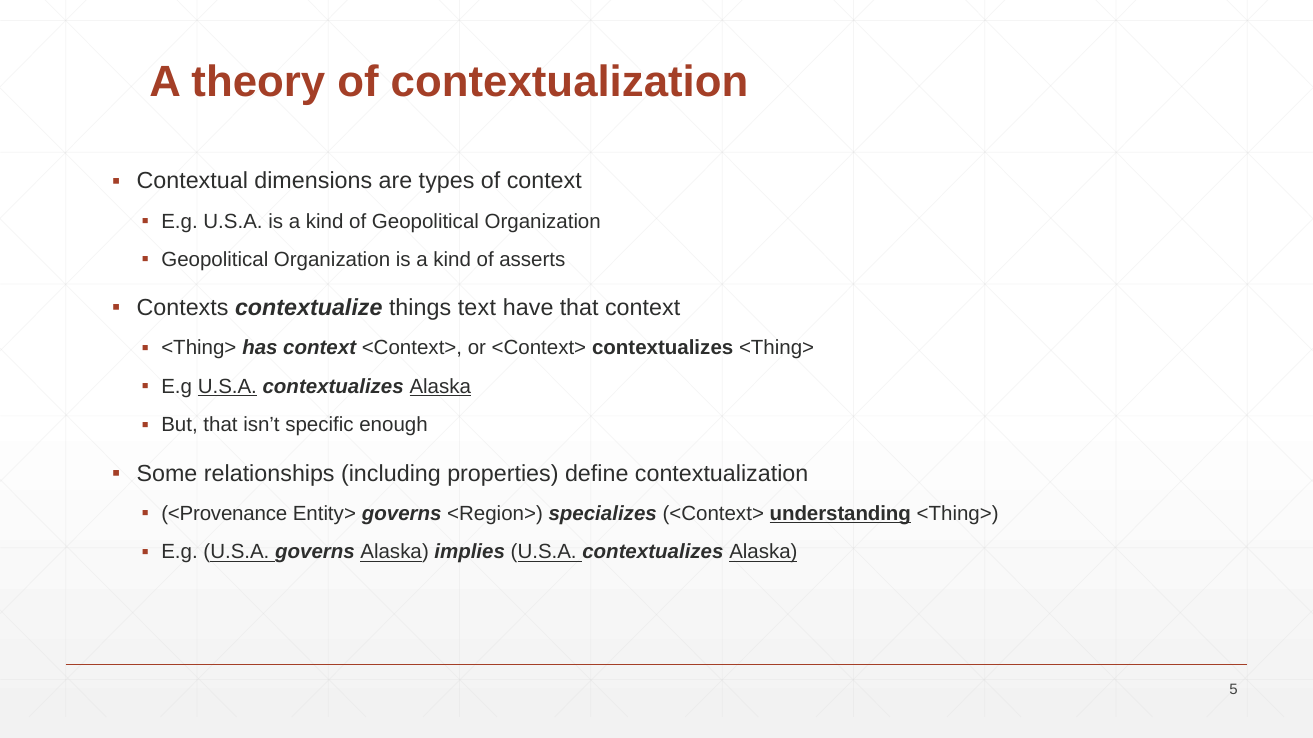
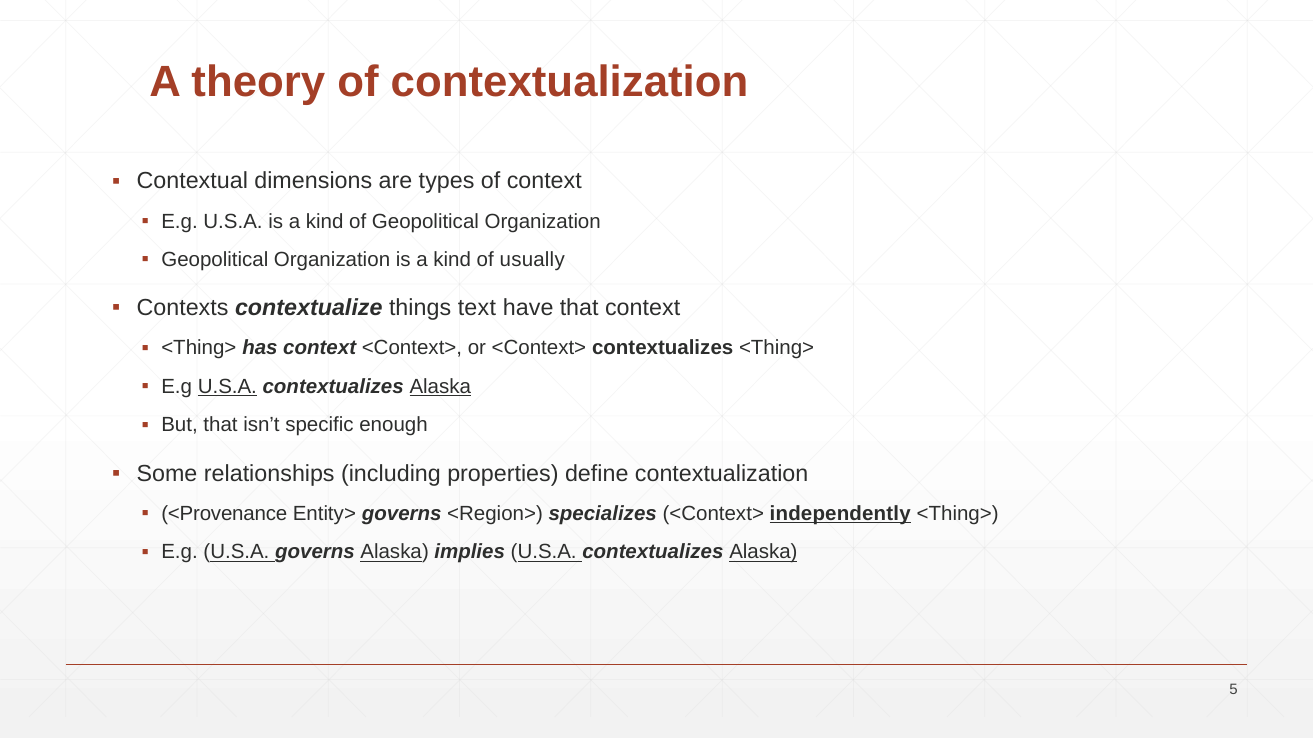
asserts: asserts -> usually
understanding: understanding -> independently
